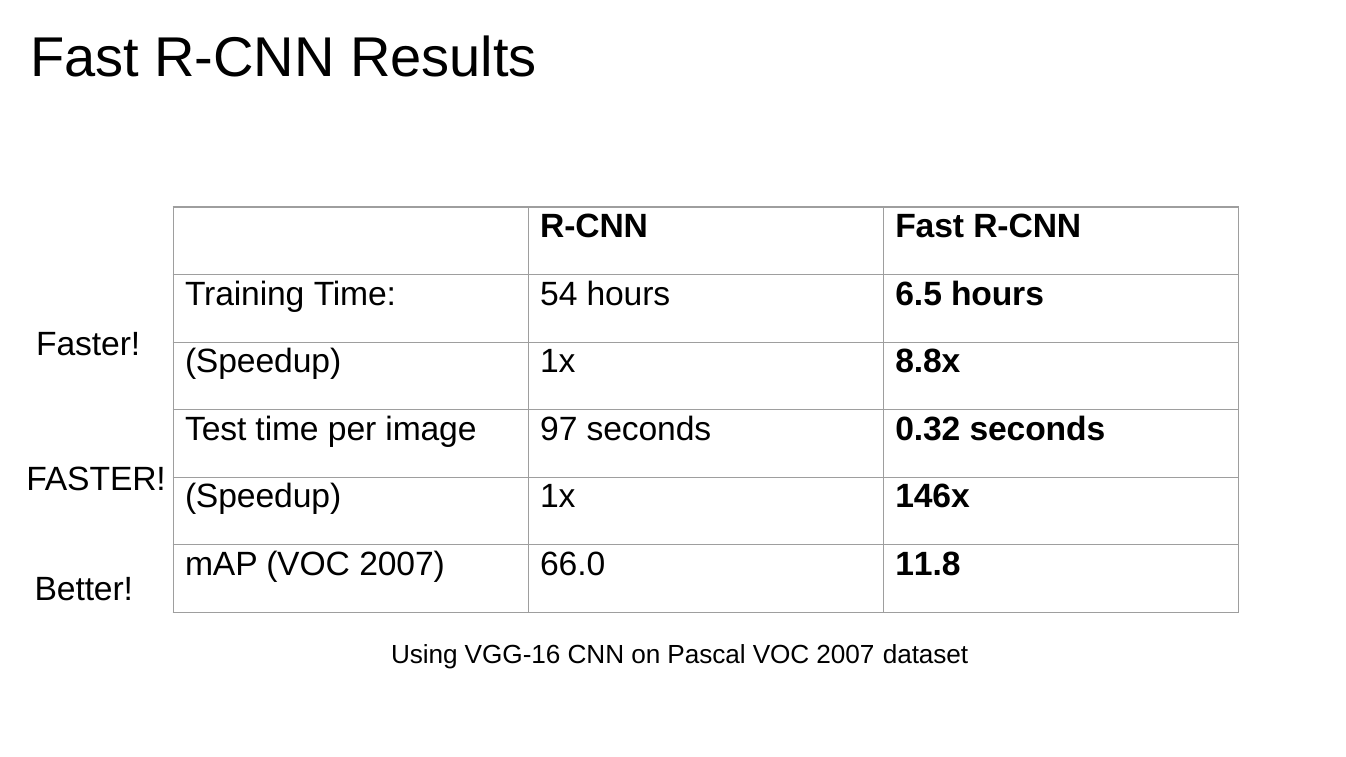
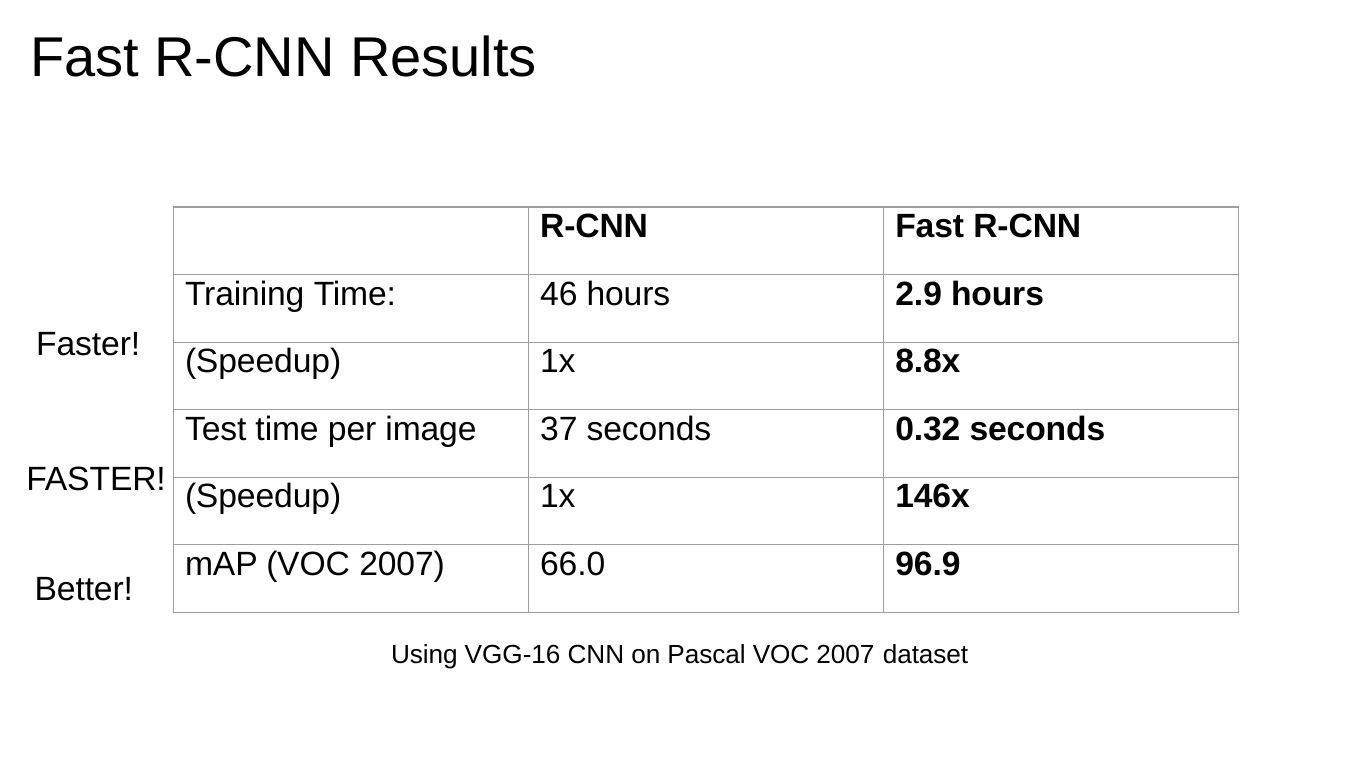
54: 54 -> 46
6.5: 6.5 -> 2.9
97: 97 -> 37
11.8: 11.8 -> 96.9
